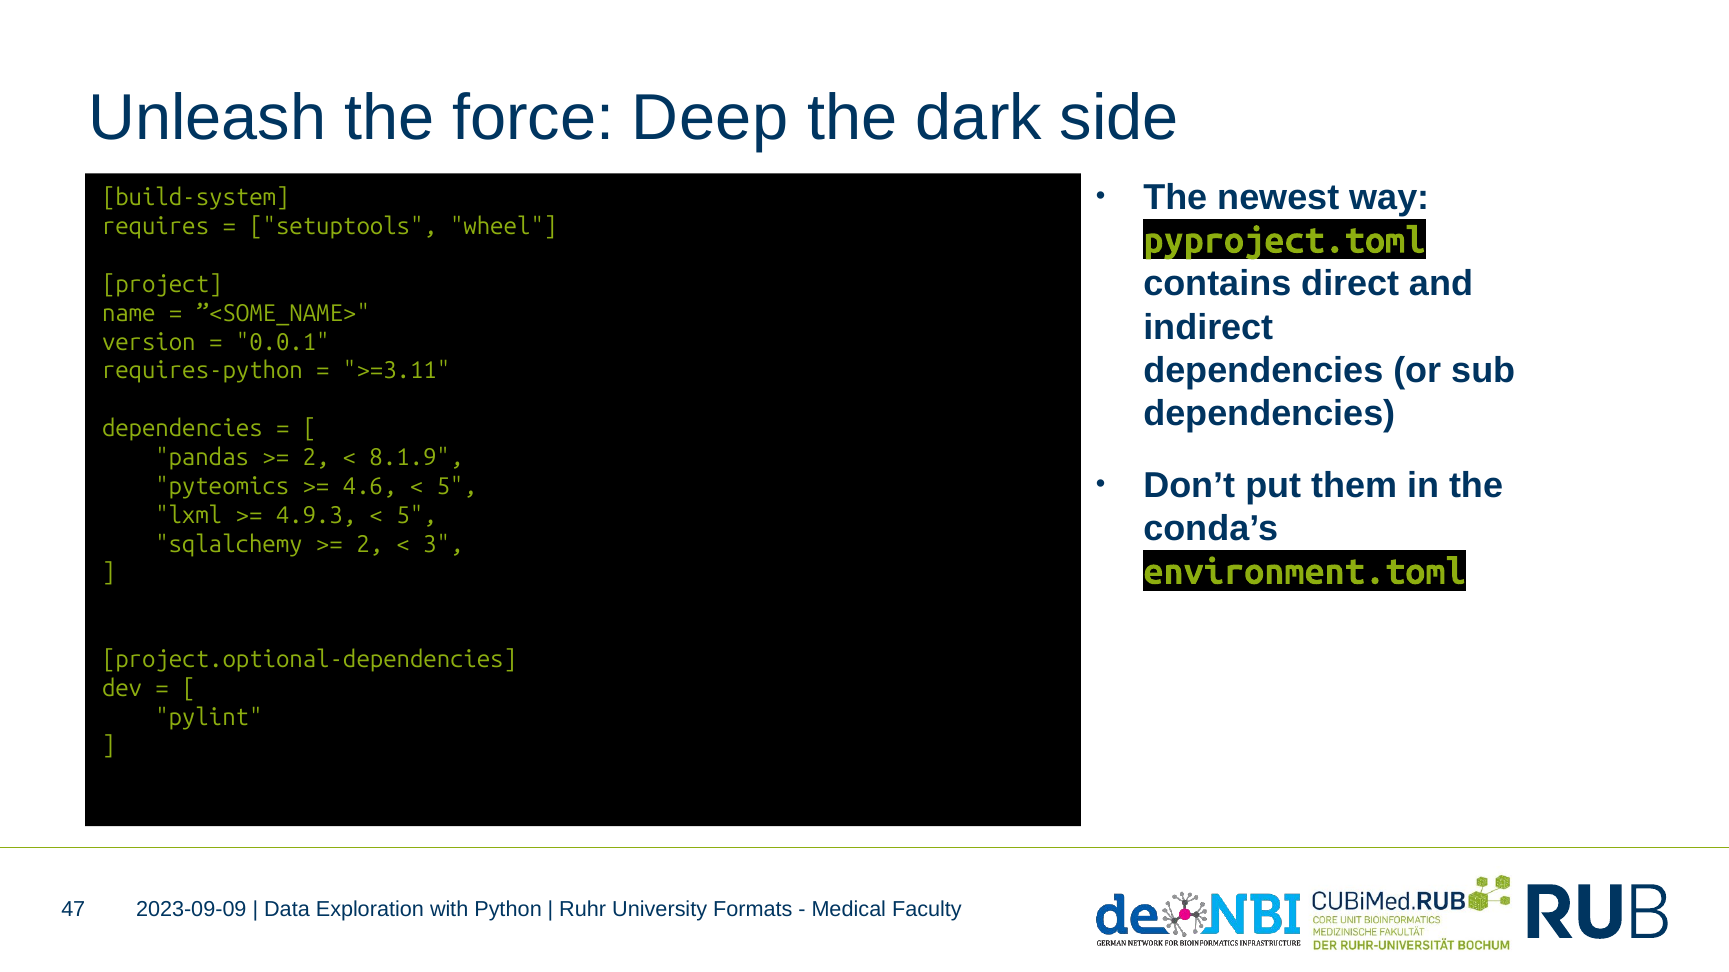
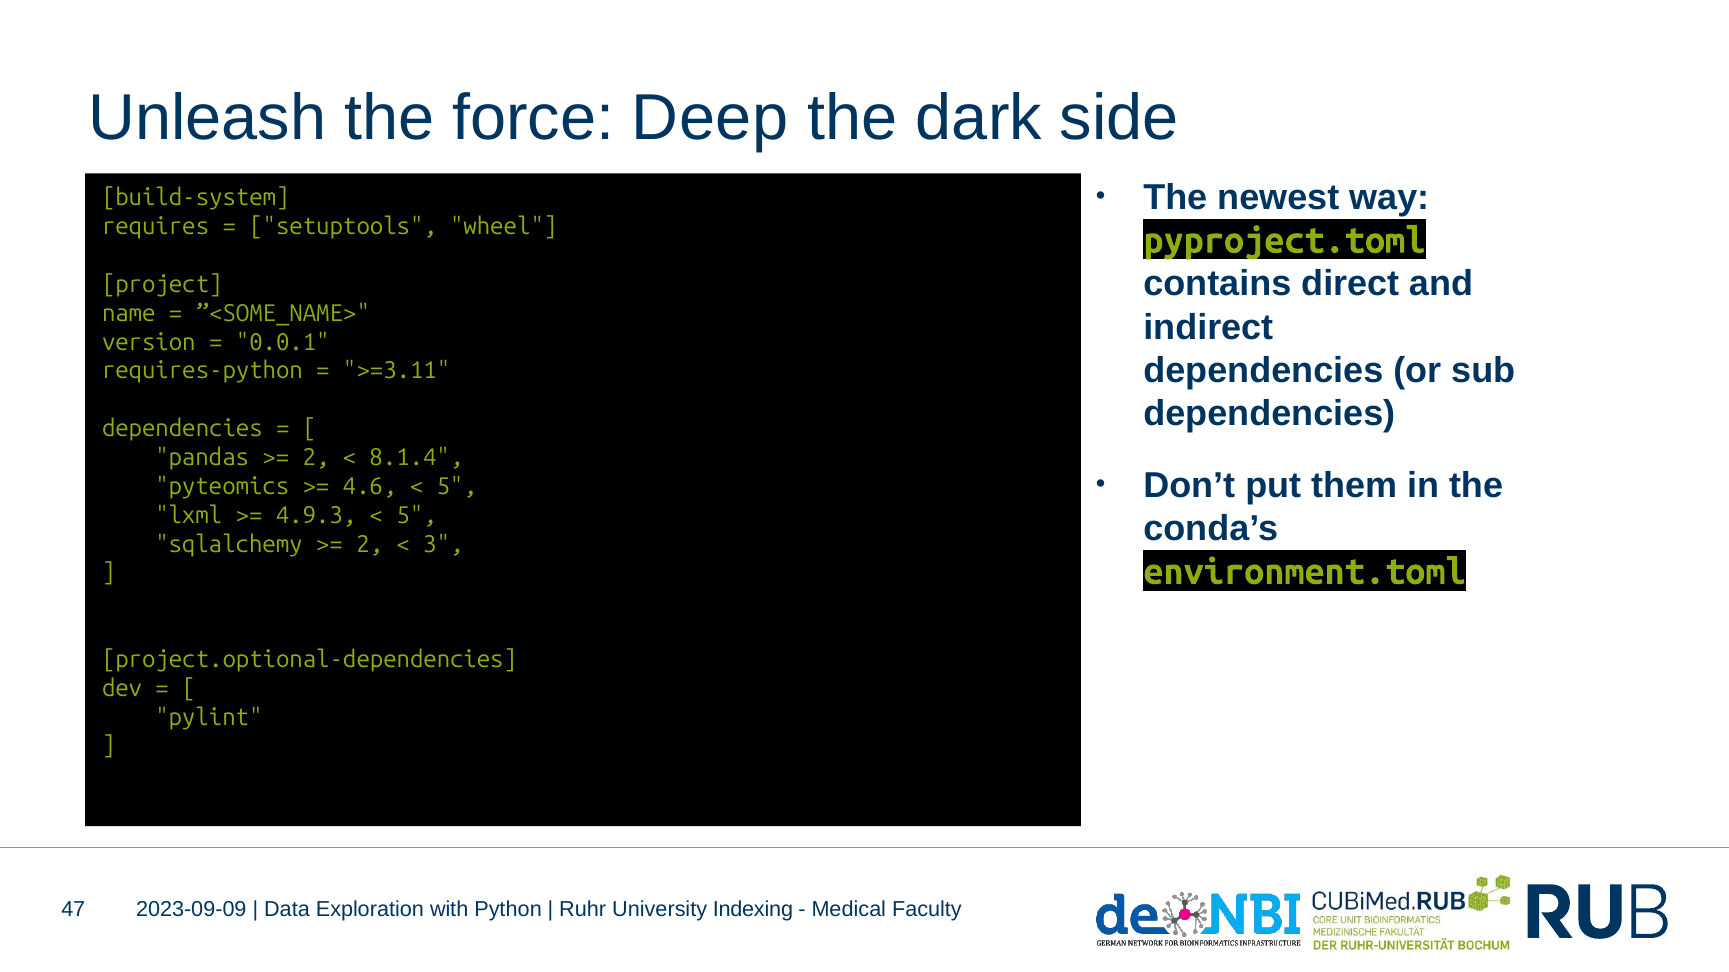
8.1.9: 8.1.9 -> 8.1.4
Formats: Formats -> Indexing
